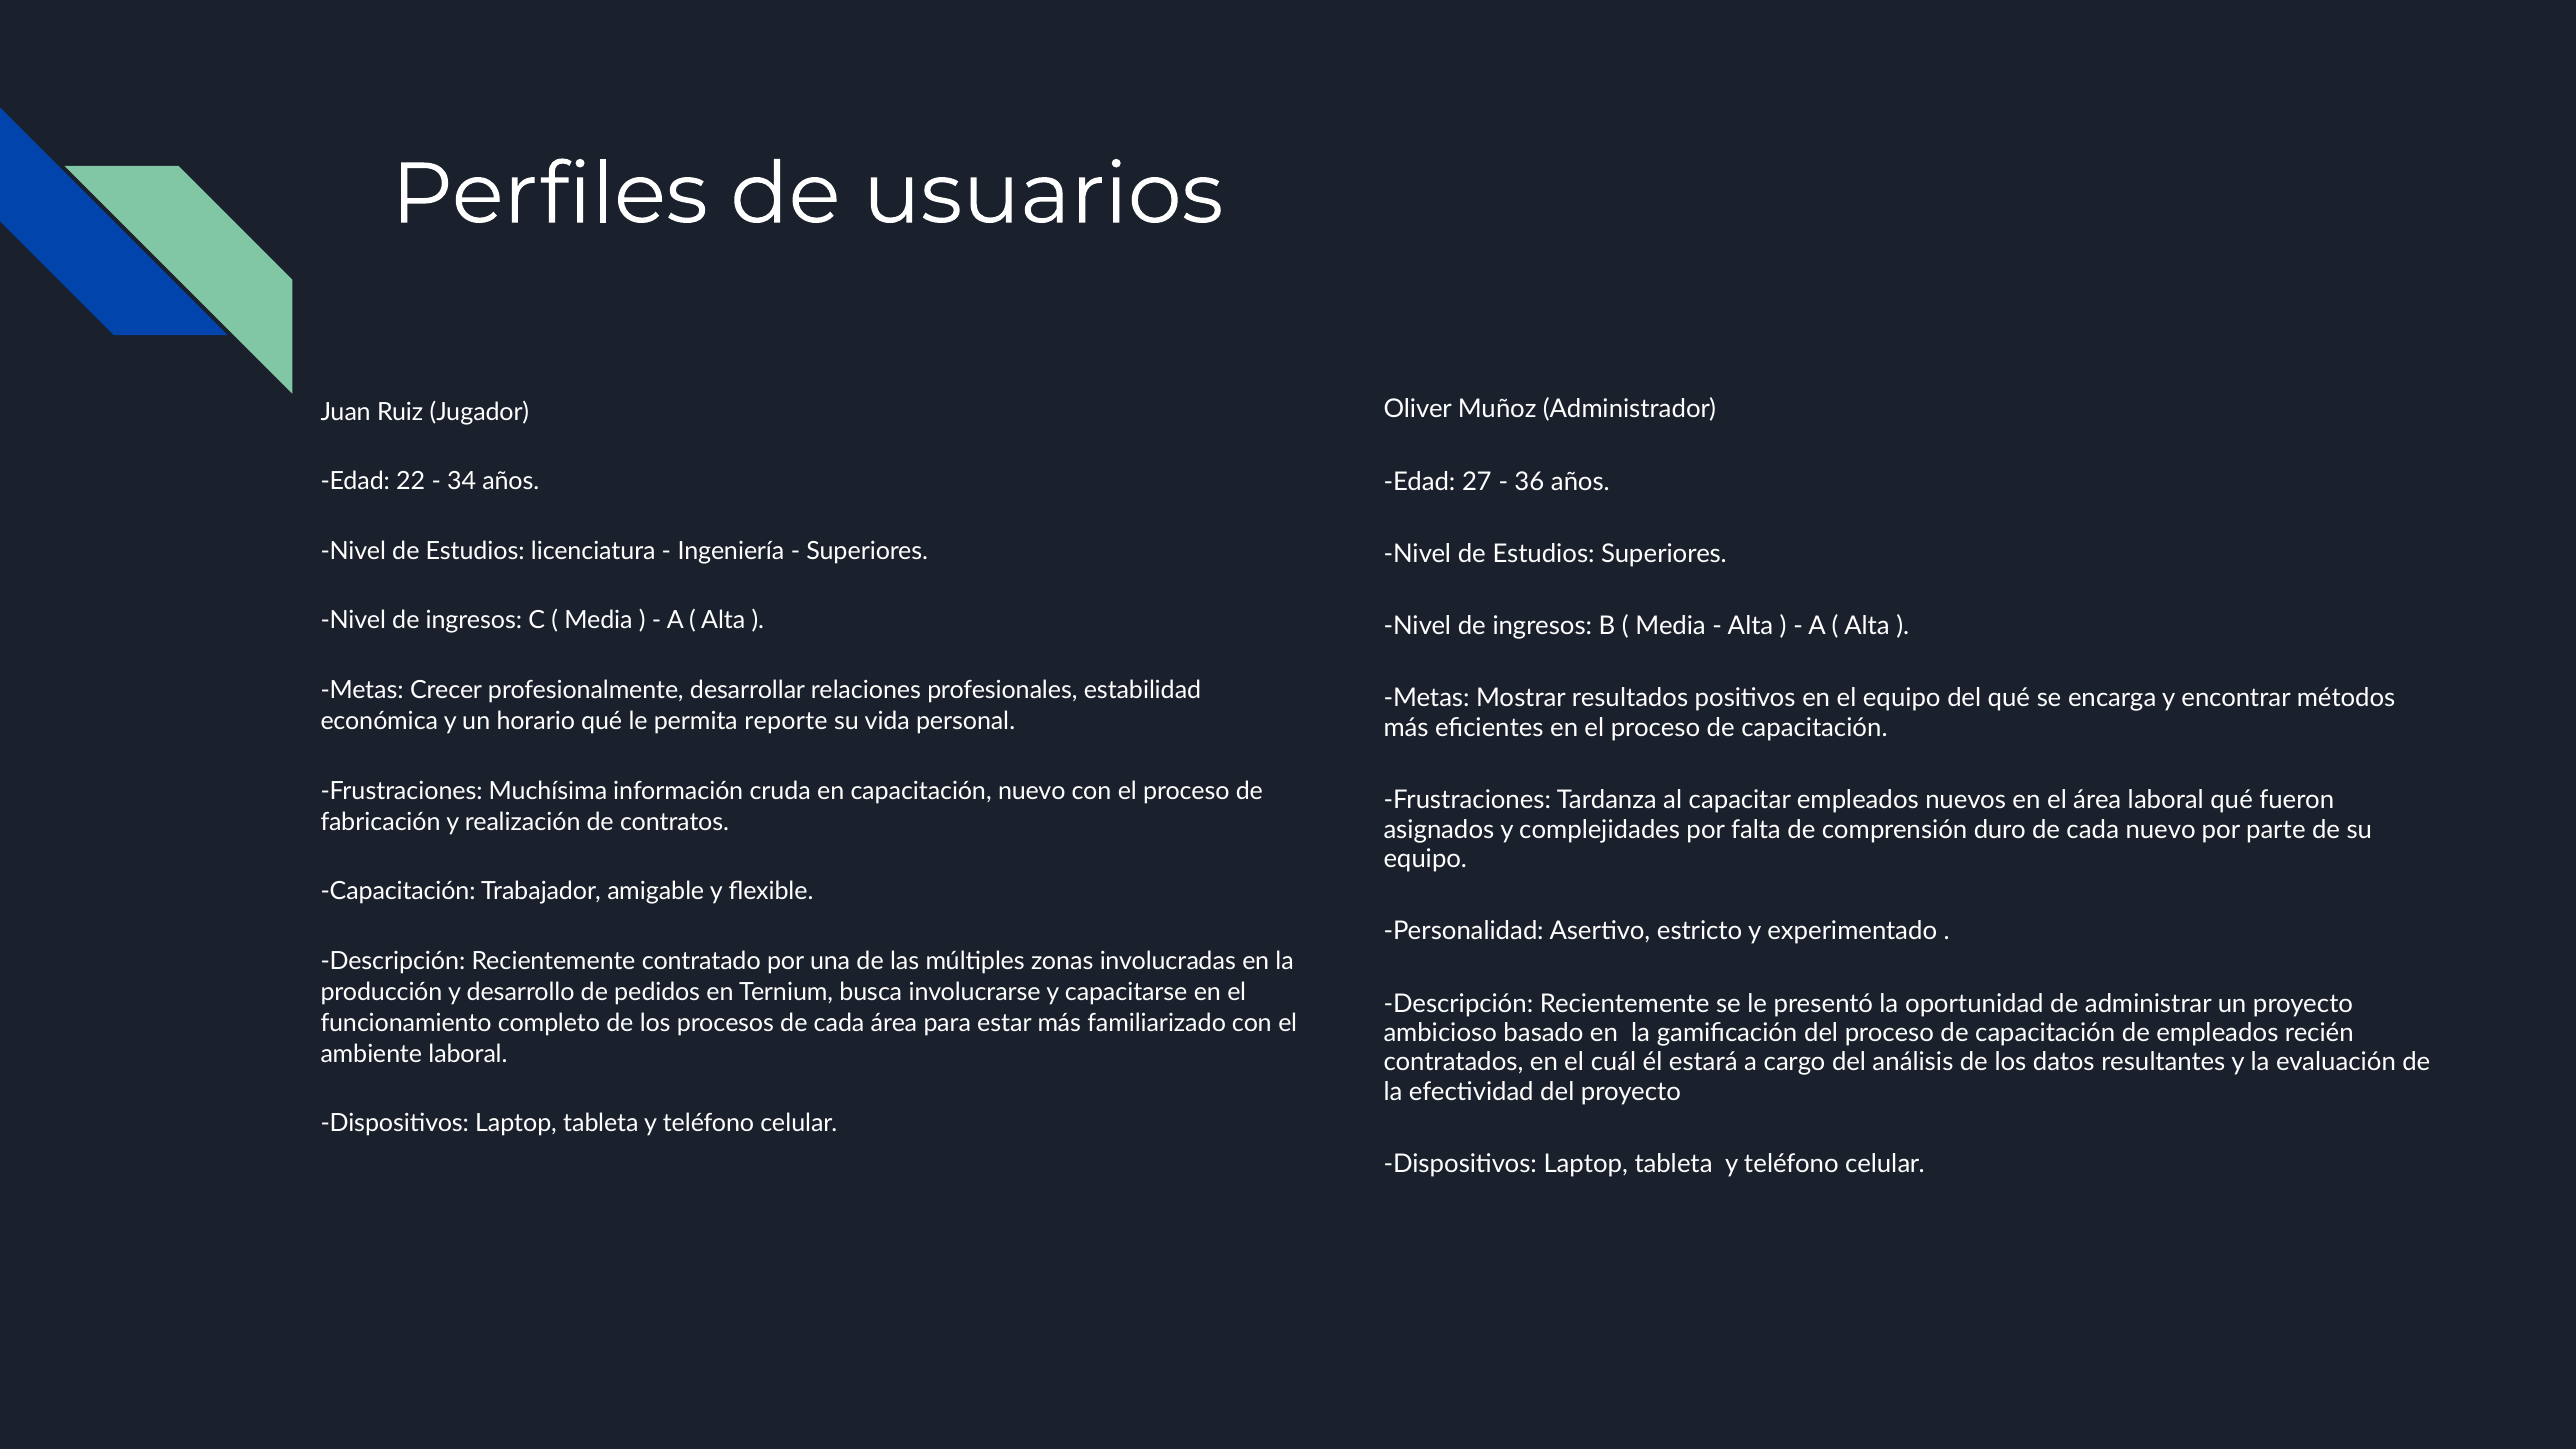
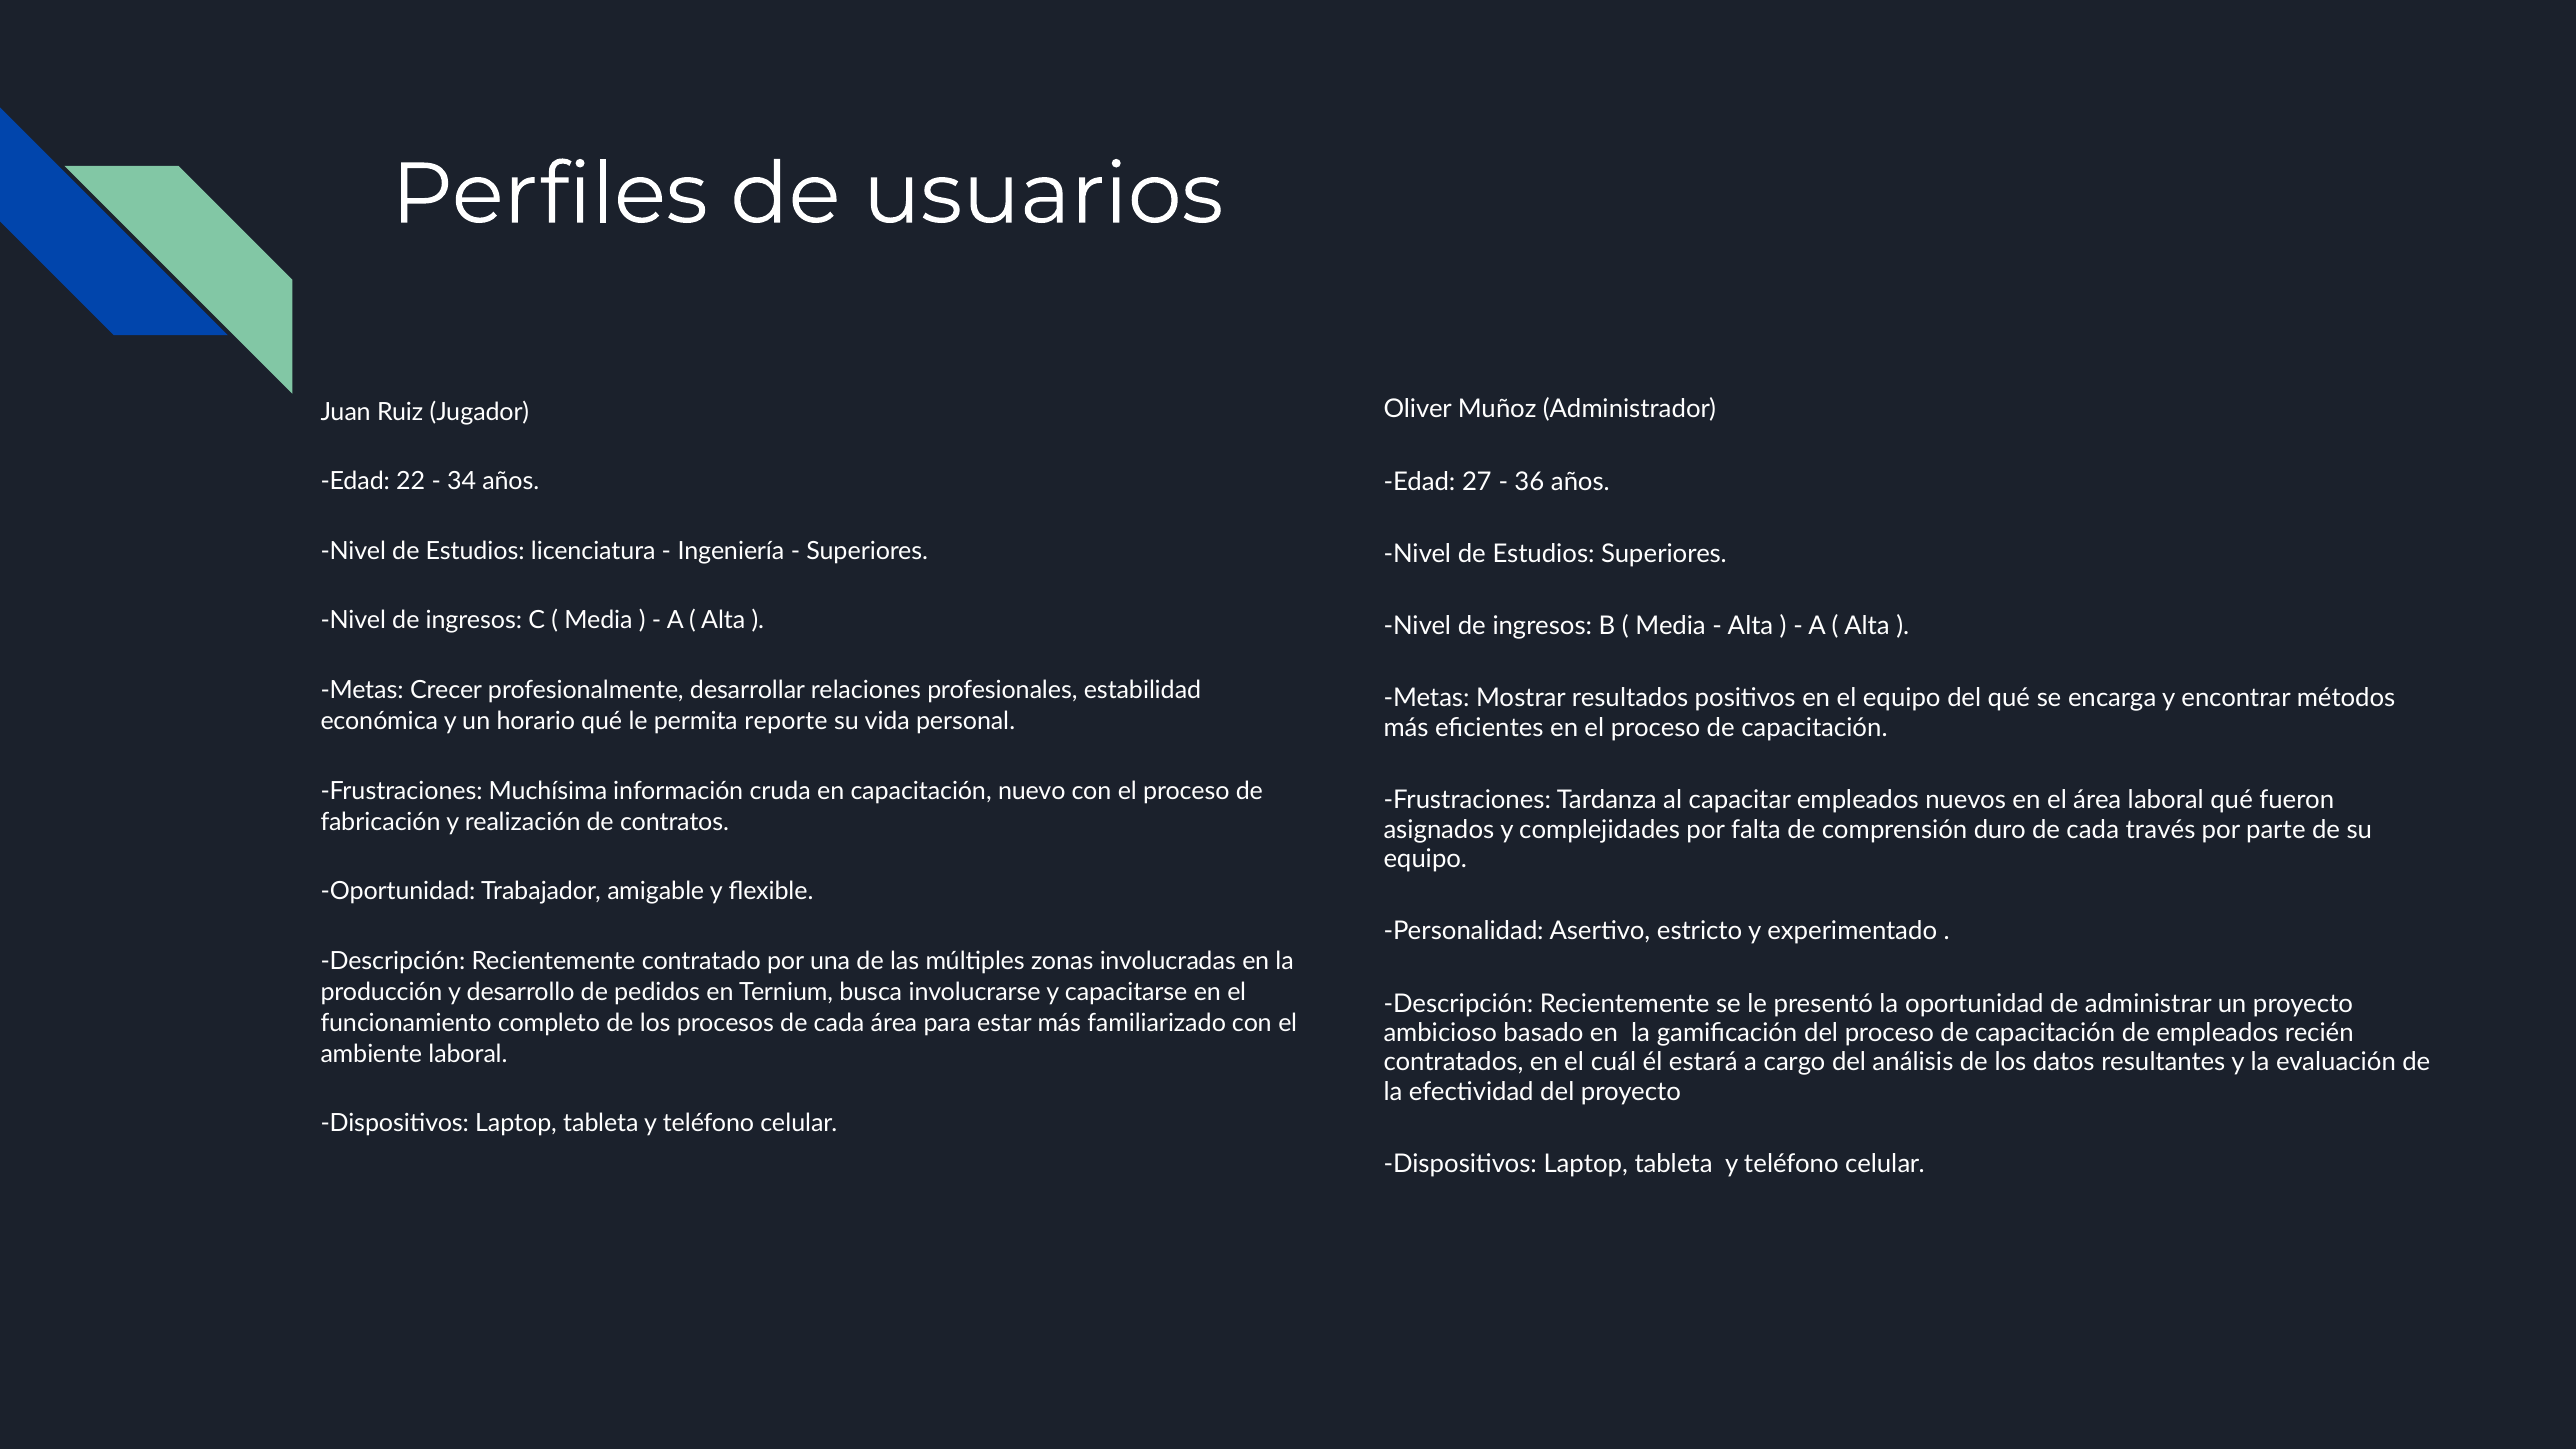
cada nuevo: nuevo -> través
Capacitación at (398, 892): Capacitación -> Oportunidad
